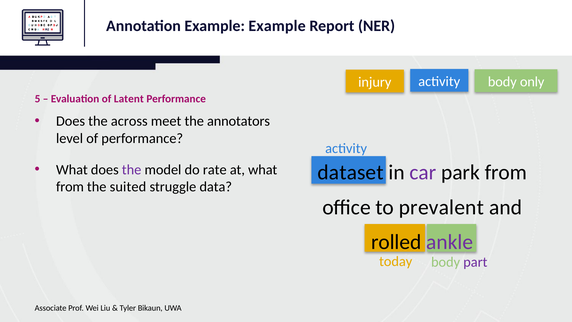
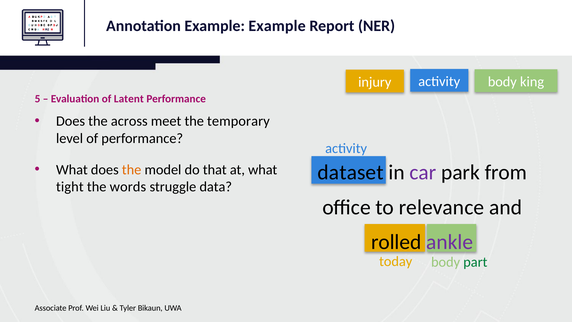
only: only -> king
annotators: annotators -> temporary
the at (132, 169) colour: purple -> orange
rate: rate -> that
from at (70, 187): from -> tight
suited: suited -> words
prevalent: prevalent -> relevance
part colour: purple -> green
